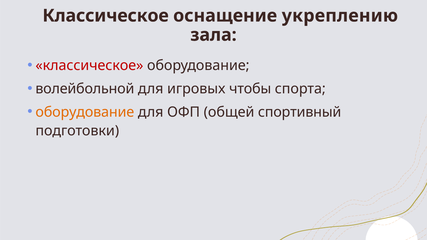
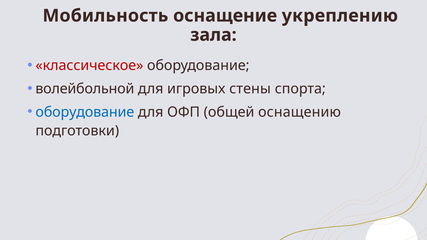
Классическое at (106, 16): Классическое -> Мобильность
чтобы: чтобы -> стены
оборудование at (85, 112) colour: orange -> blue
спортивный: спортивный -> оснащению
